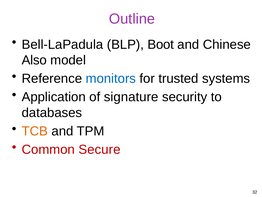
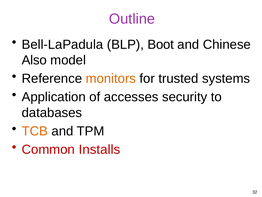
monitors colour: blue -> orange
signature: signature -> accesses
Secure: Secure -> Installs
